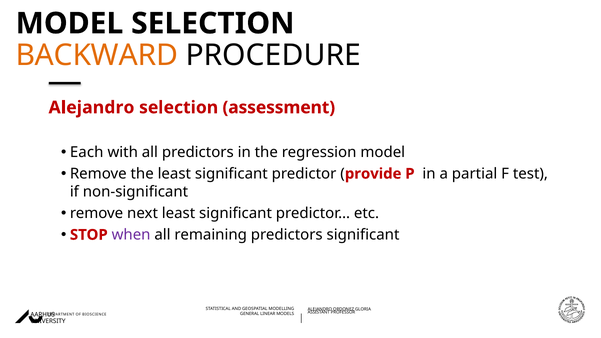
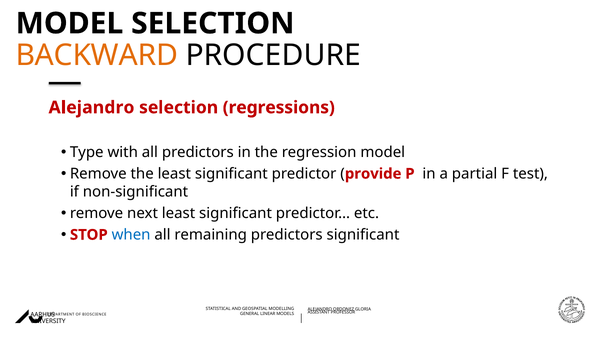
assessment: assessment -> regressions
Each: Each -> Type
when colour: purple -> blue
